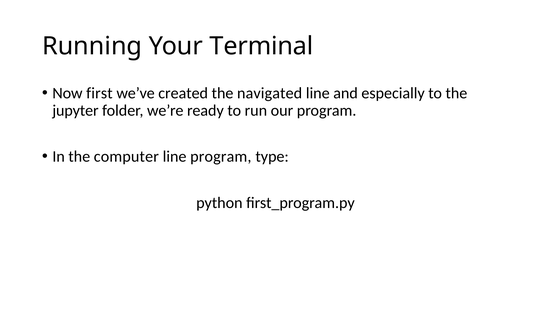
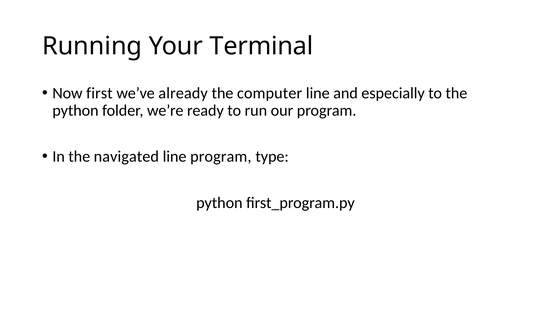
created: created -> already
navigated: navigated -> computer
jupyter at (75, 110): jupyter -> python
computer: computer -> navigated
